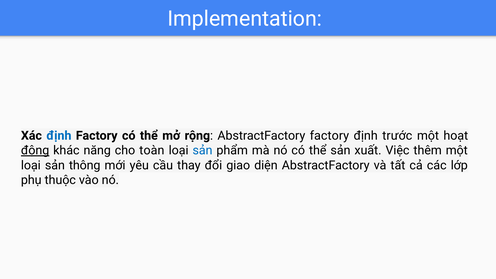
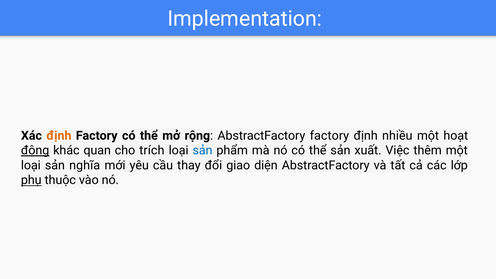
định at (59, 136) colour: blue -> orange
trước: trước -> nhiều
năng: năng -> quan
toàn: toàn -> trích
thông: thông -> nghĩa
phụ underline: none -> present
